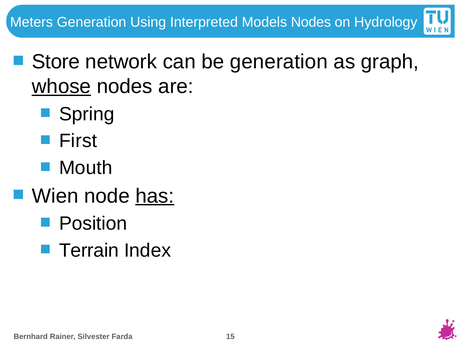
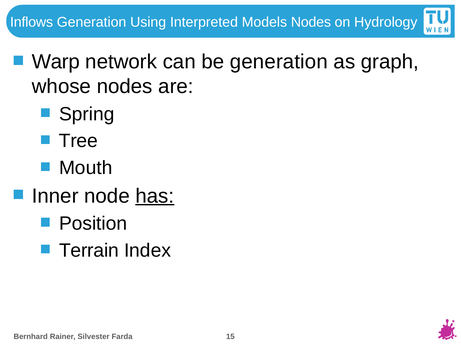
Meters: Meters -> Inflows
Store: Store -> Warp
whose underline: present -> none
First: First -> Tree
Wien: Wien -> Inner
